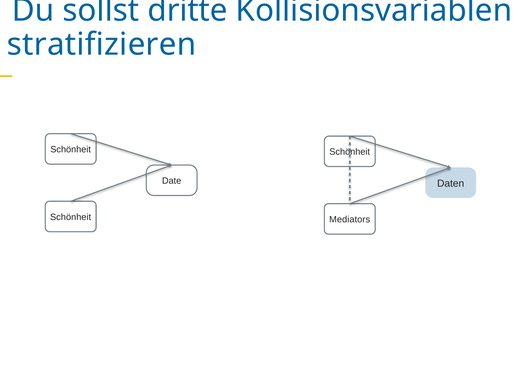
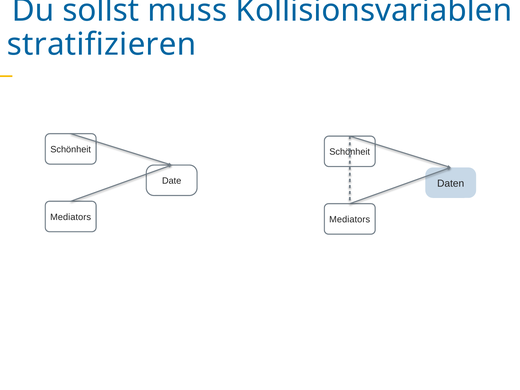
dritte: dritte -> muss
Schönheit at (71, 217): Schönheit -> Mediators
